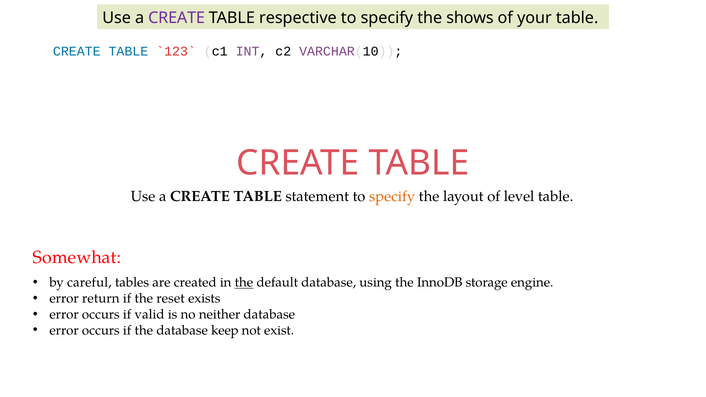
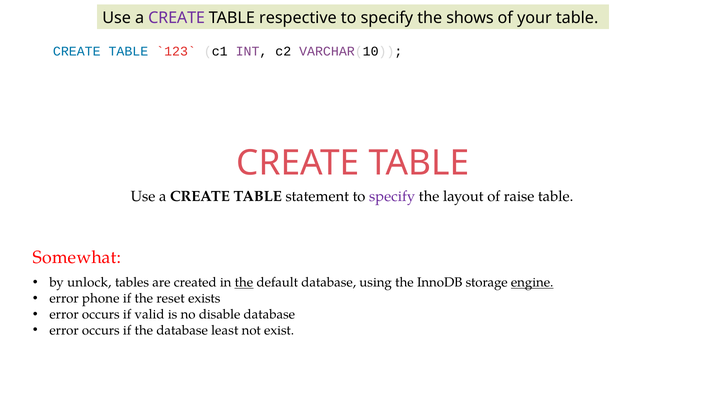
specify at (392, 197) colour: orange -> purple
level: level -> raise
careful: careful -> unlock
engine underline: none -> present
return: return -> phone
neither: neither -> disable
keep: keep -> least
